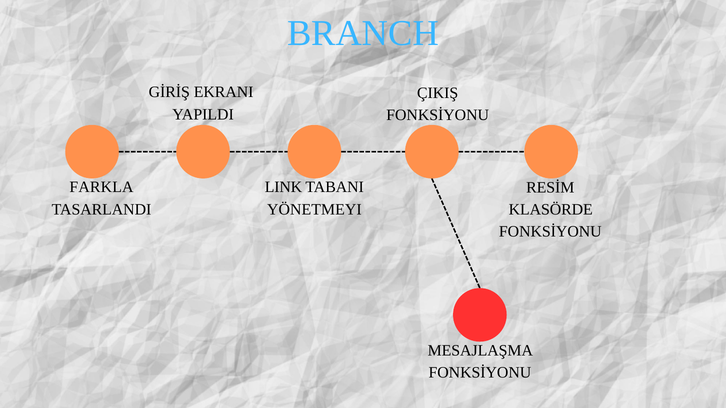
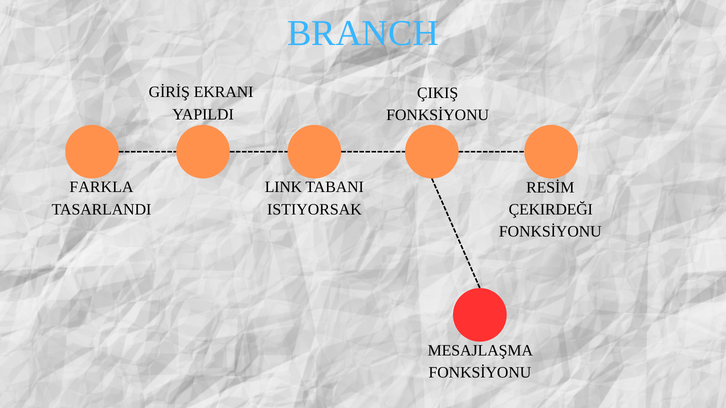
YÖNETMEYI: YÖNETMEYI -> ISTIYORSAK
KLASÖRDE: KLASÖRDE -> ÇEKIRDEĞI
